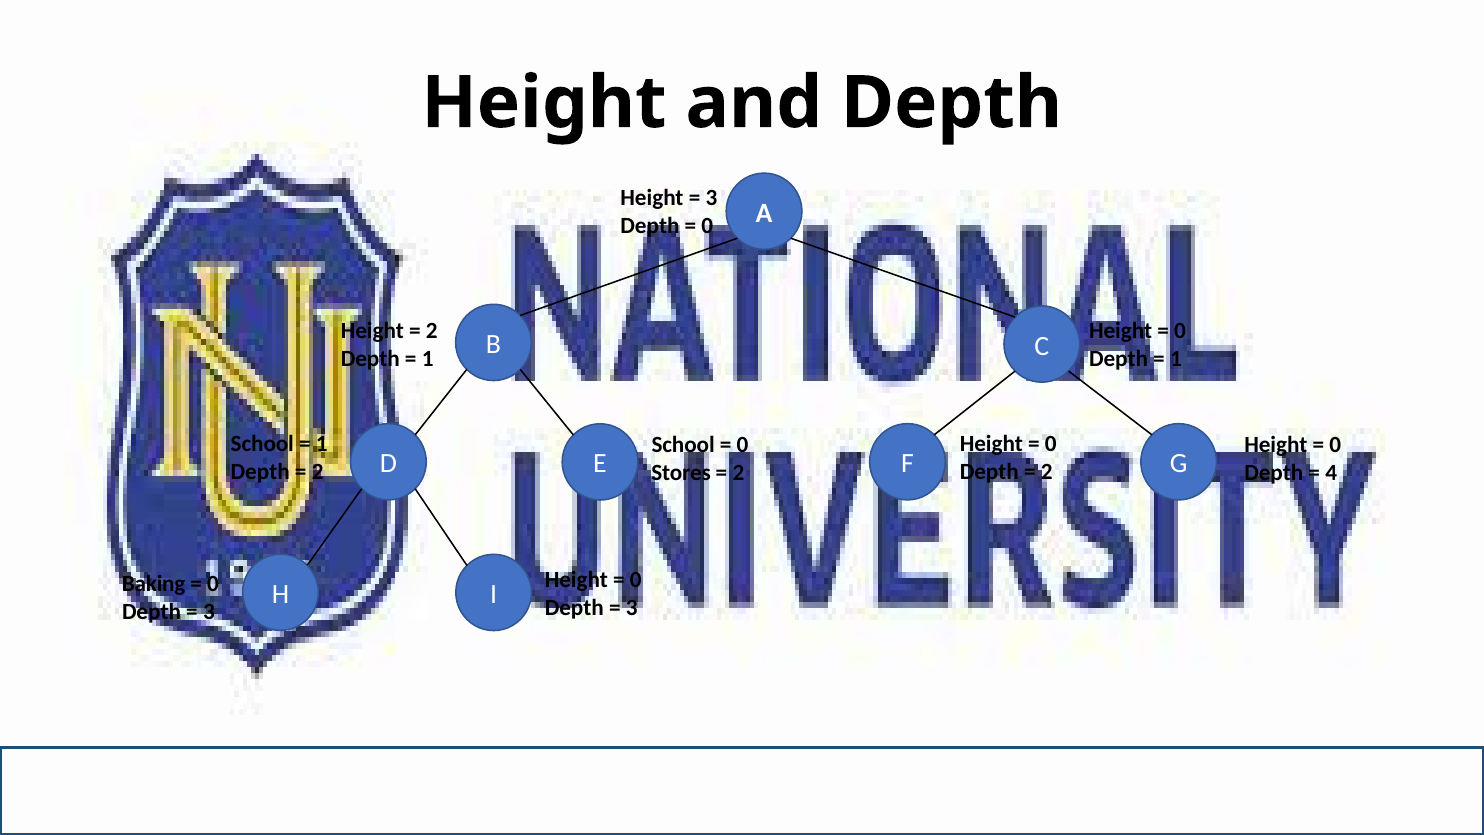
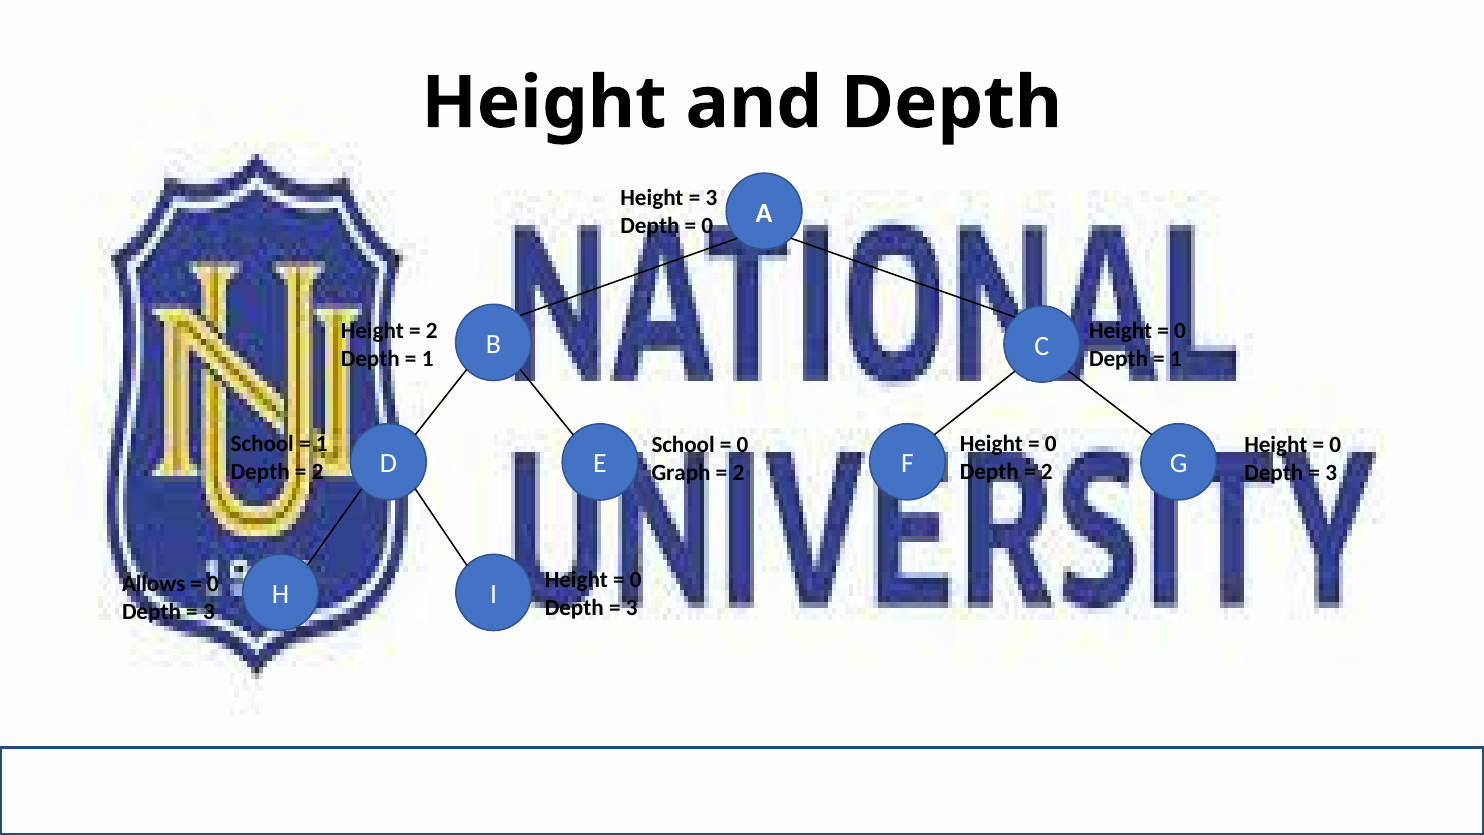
Stores: Stores -> Graph
4 at (1331, 472): 4 -> 3
Baking: Baking -> Allows
